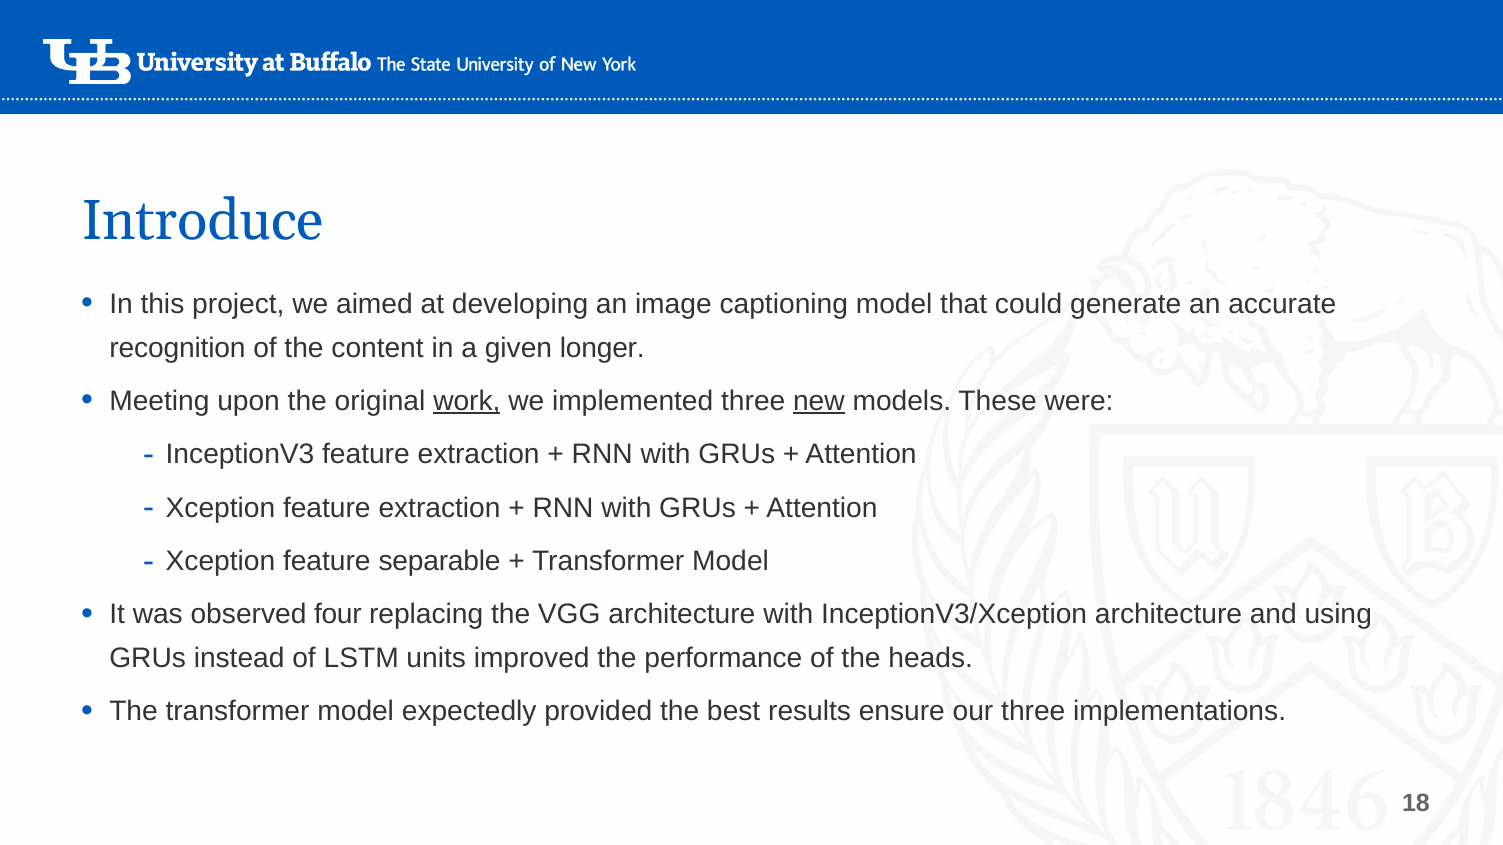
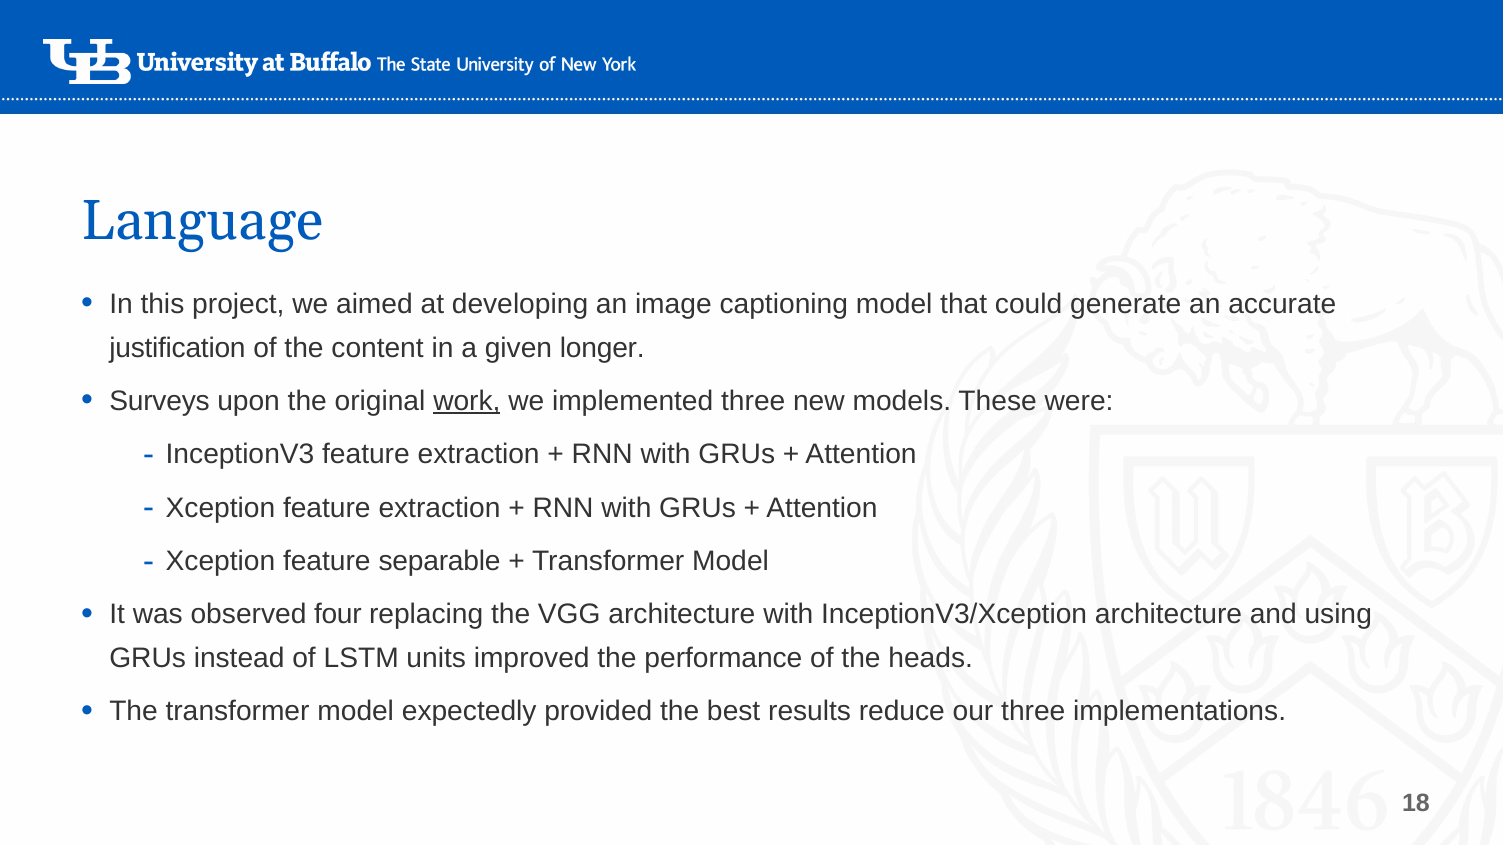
Introduce: Introduce -> Language
recognition: recognition -> justification
Meeting: Meeting -> Surveys
new underline: present -> none
ensure: ensure -> reduce
